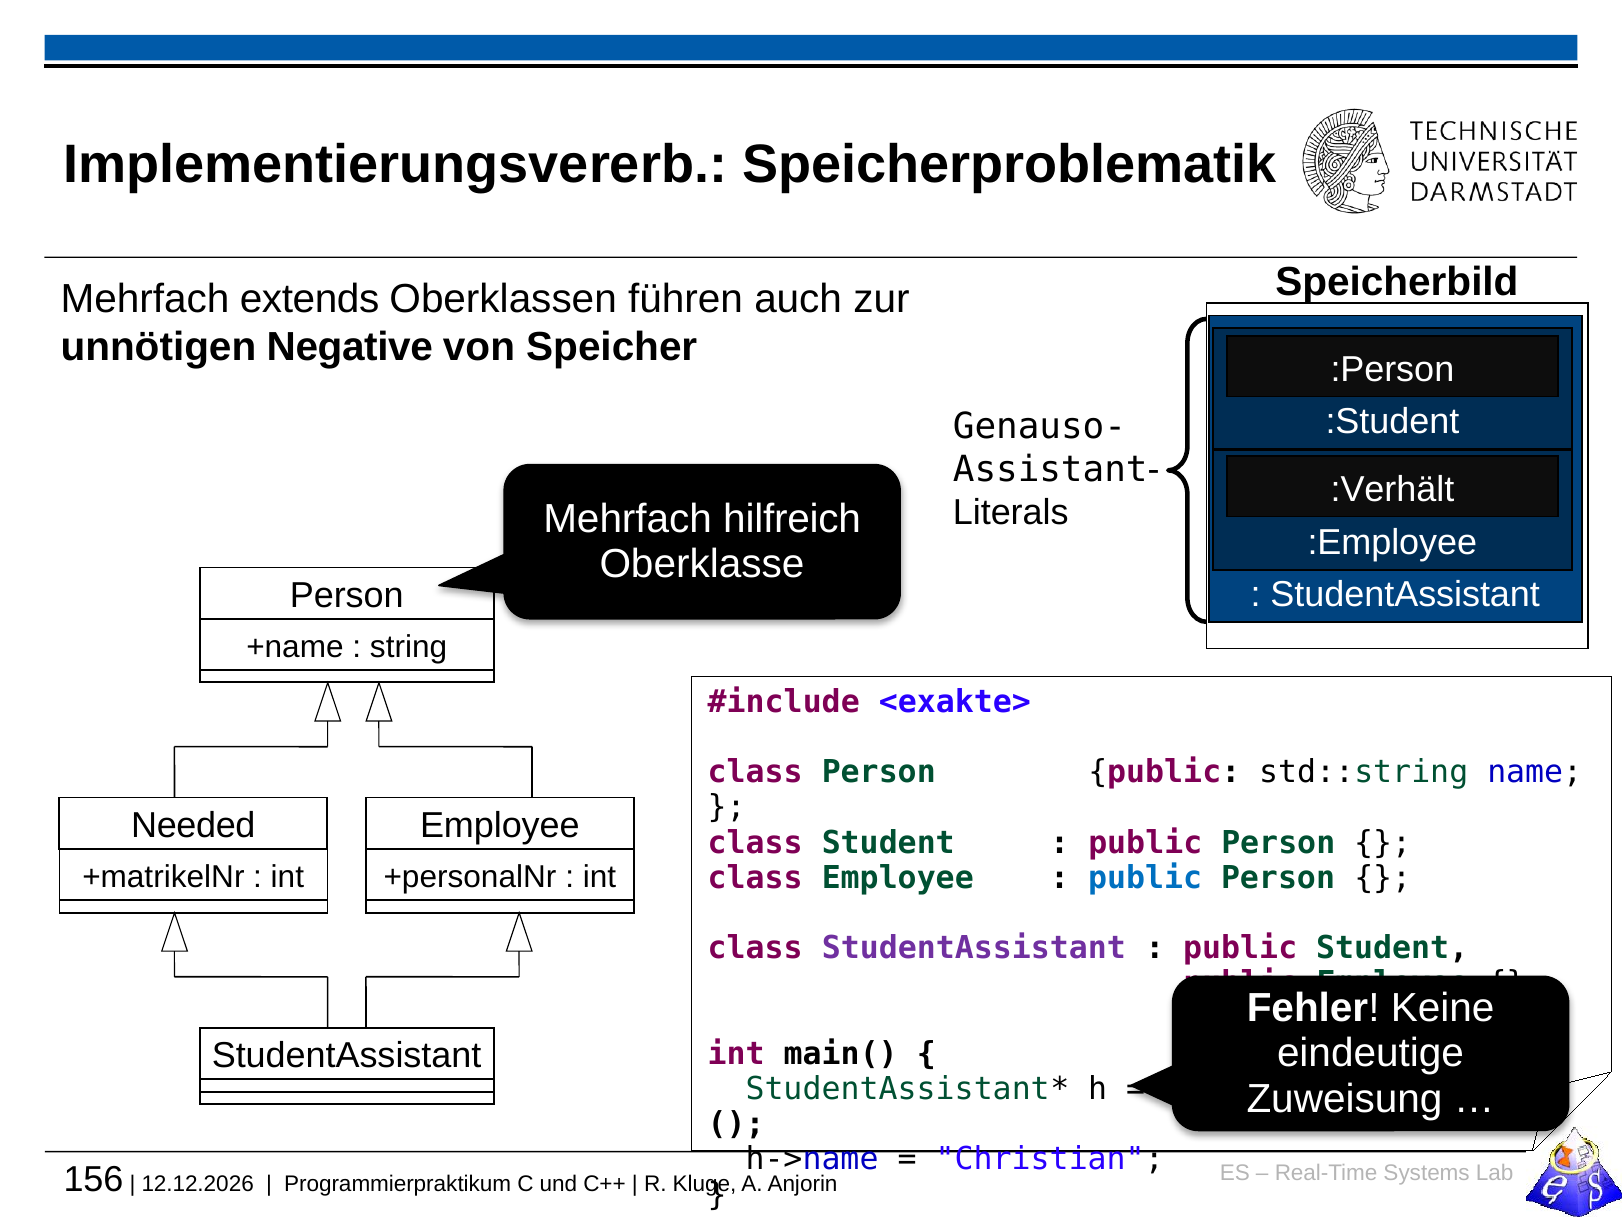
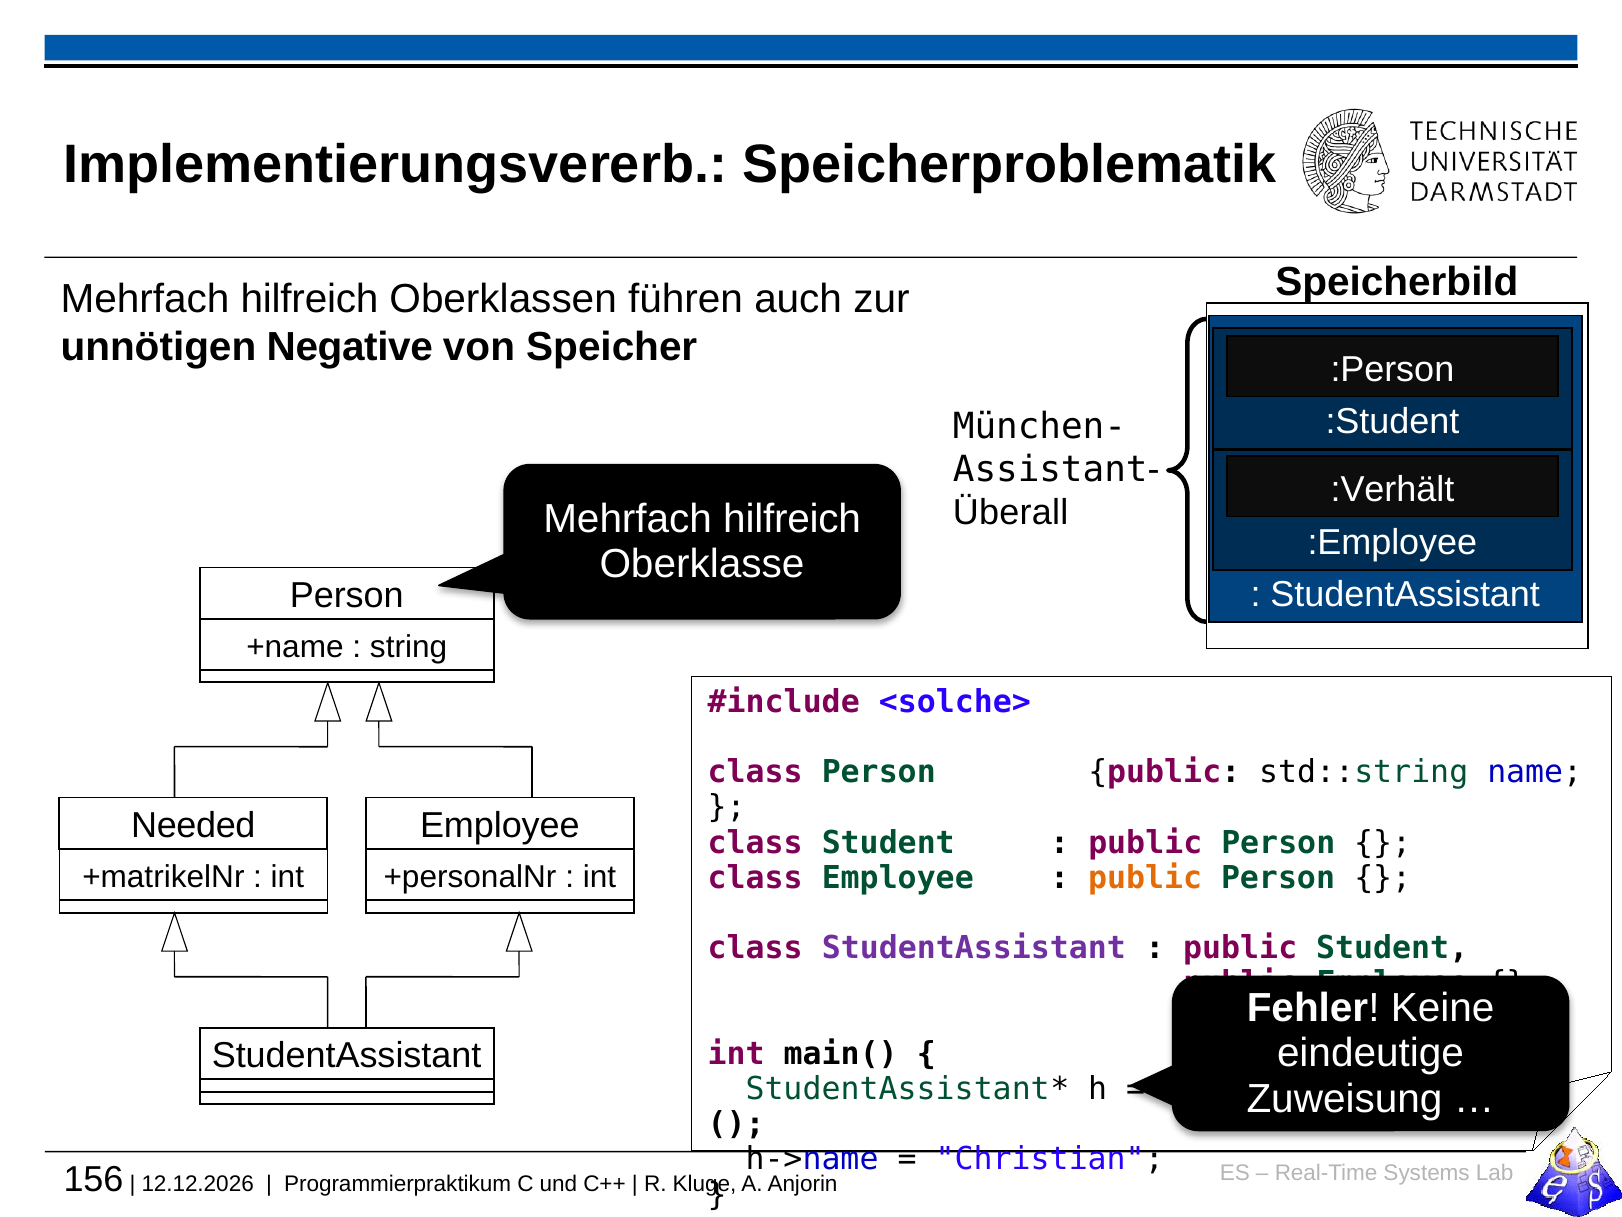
extends at (310, 299): extends -> hilfreich
Genauso-: Genauso- -> München-
Literals: Literals -> Überall
<exakte>: <exakte> -> <solche>
public at (1145, 877) colour: blue -> orange
